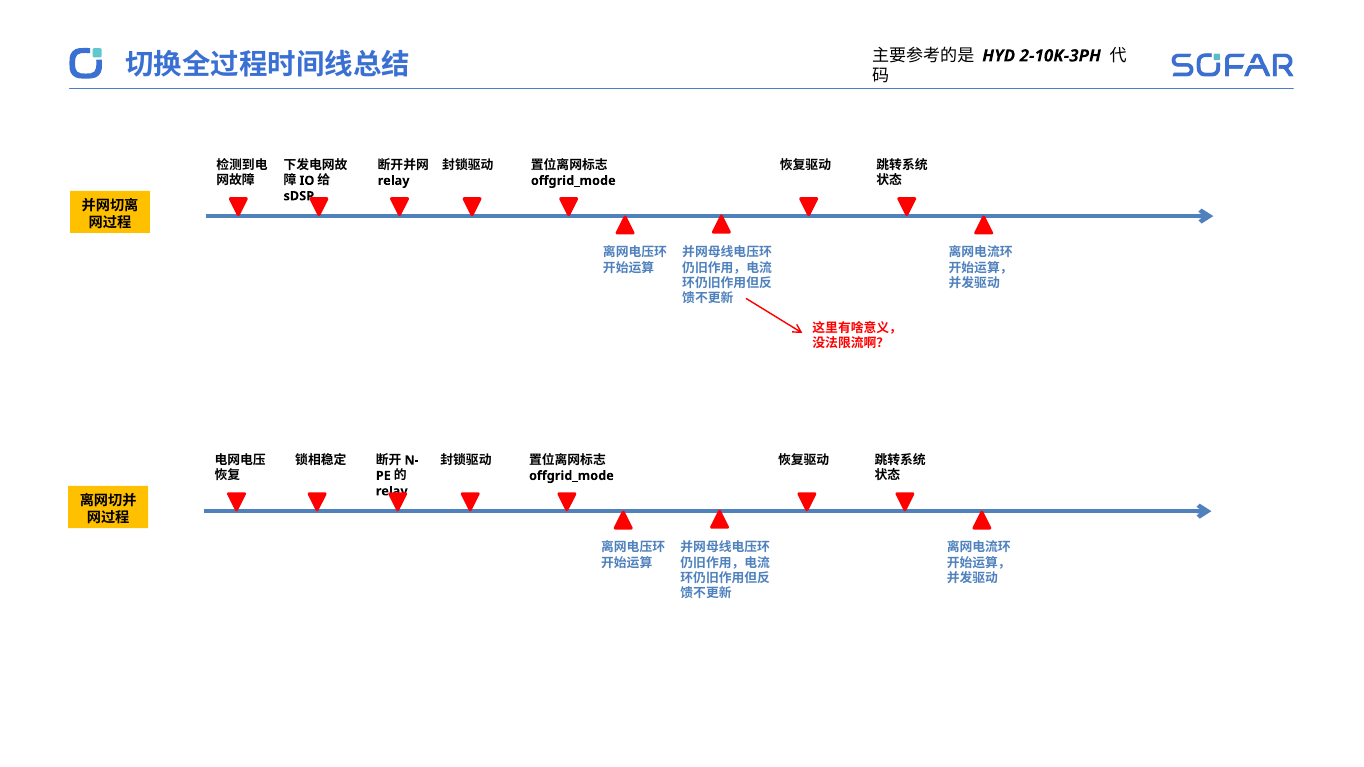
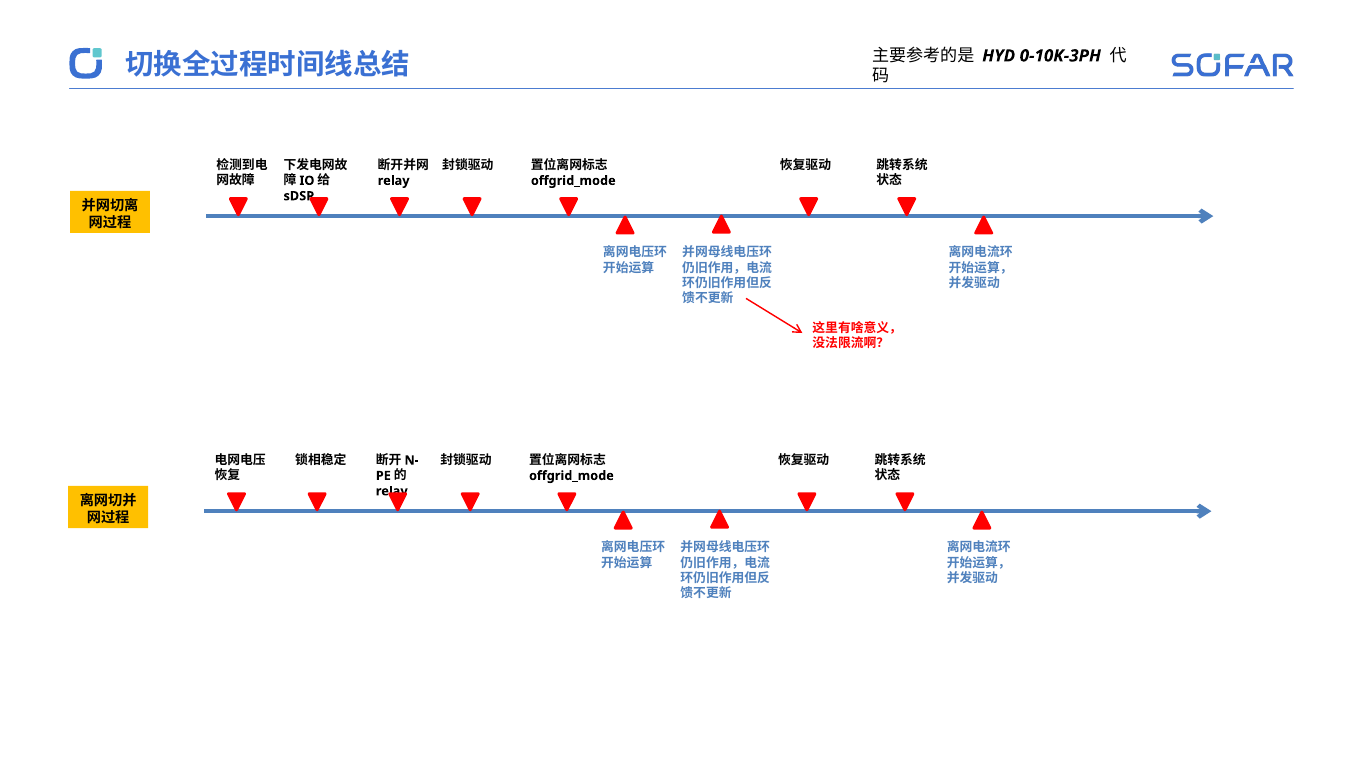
2-10K-3PH: 2-10K-3PH -> 0-10K-3PH
